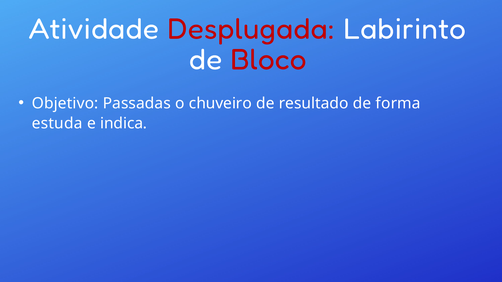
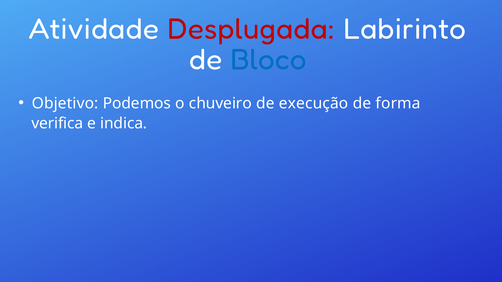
Bloco colour: red -> blue
Passadas: Passadas -> Podemos
resultado: resultado -> execução
estuda: estuda -> verifica
